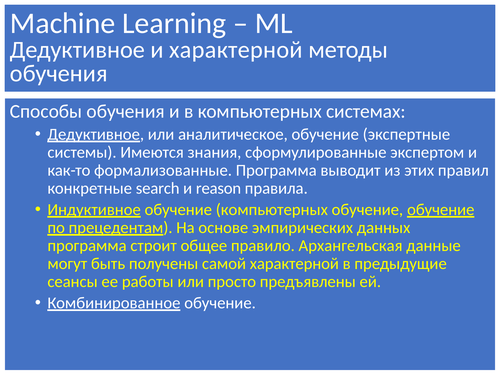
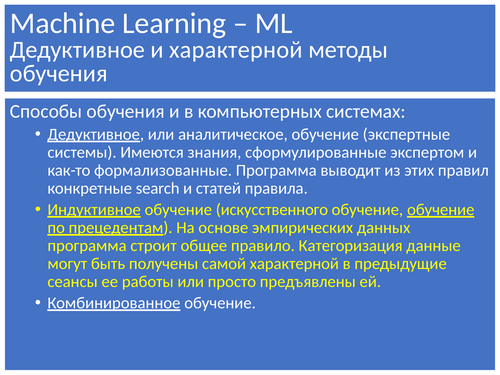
reason: reason -> статей
обучение компьютерных: компьютерных -> искусственного
Архангельская: Архангельская -> Категоризация
